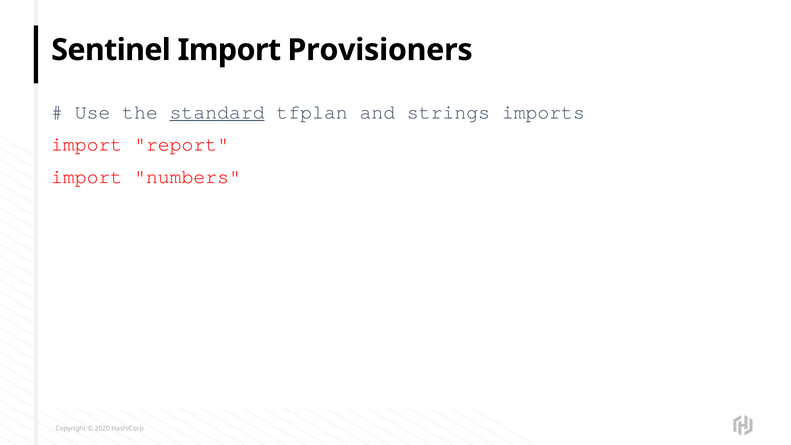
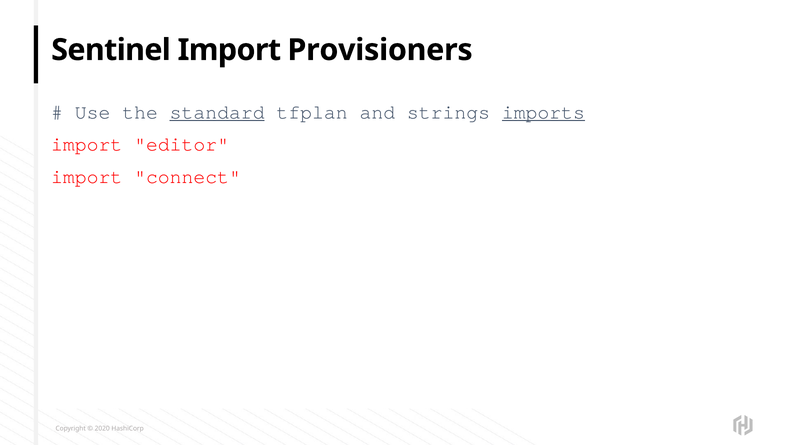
imports underline: none -> present
report: report -> editor
numbers: numbers -> connect
